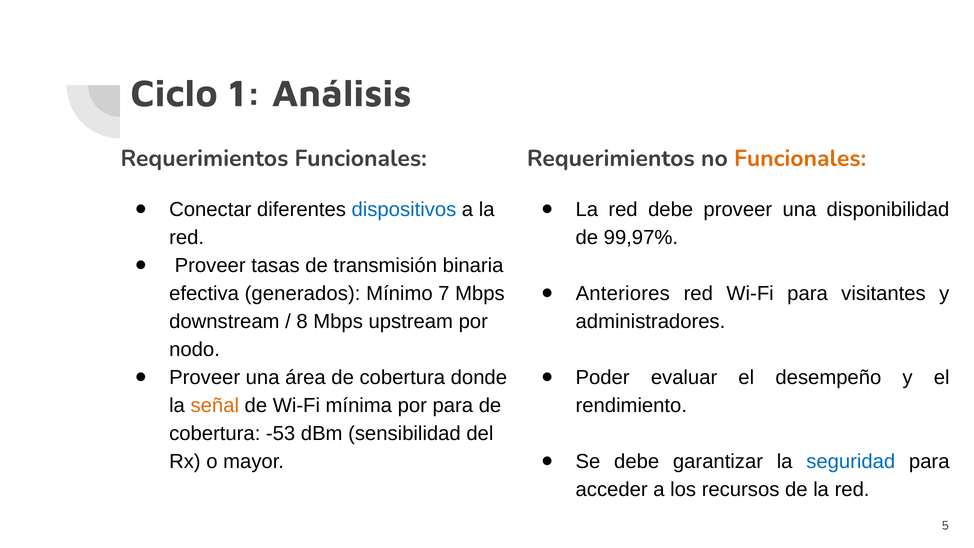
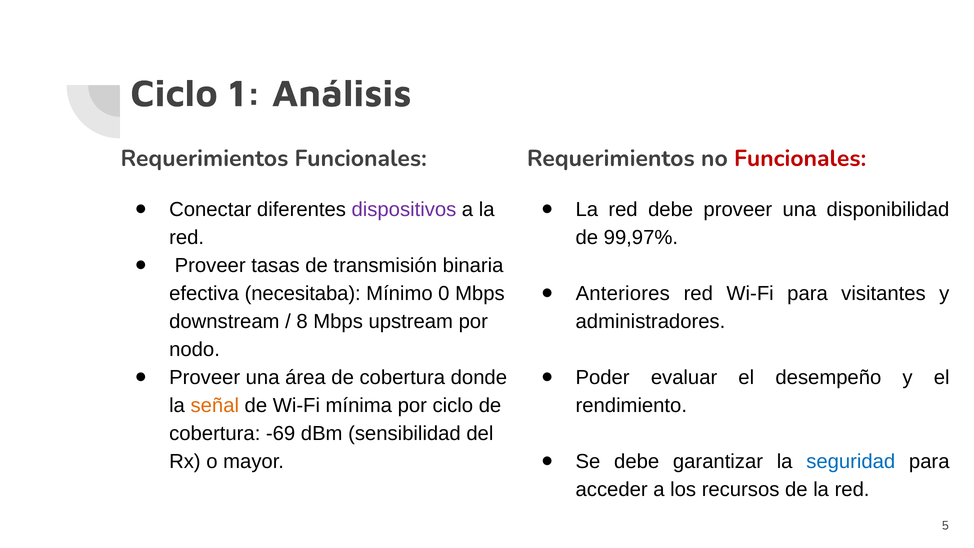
Funcionales at (800, 158) colour: orange -> red
dispositivos colour: blue -> purple
generados: generados -> necesitaba
7: 7 -> 0
por para: para -> ciclo
-53: -53 -> -69
